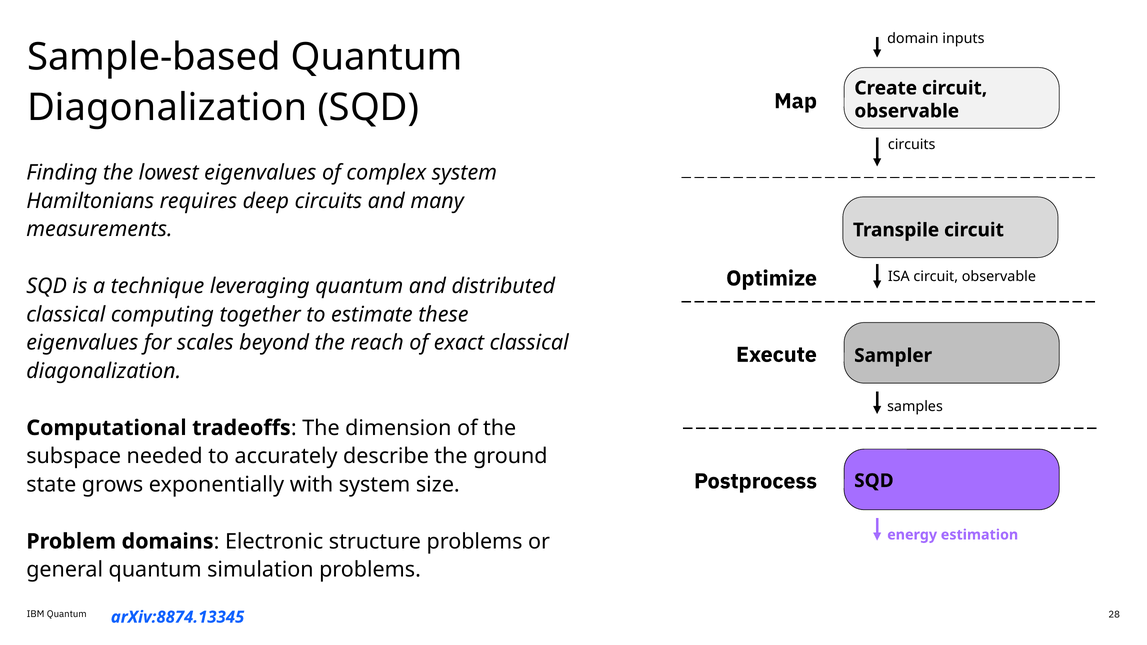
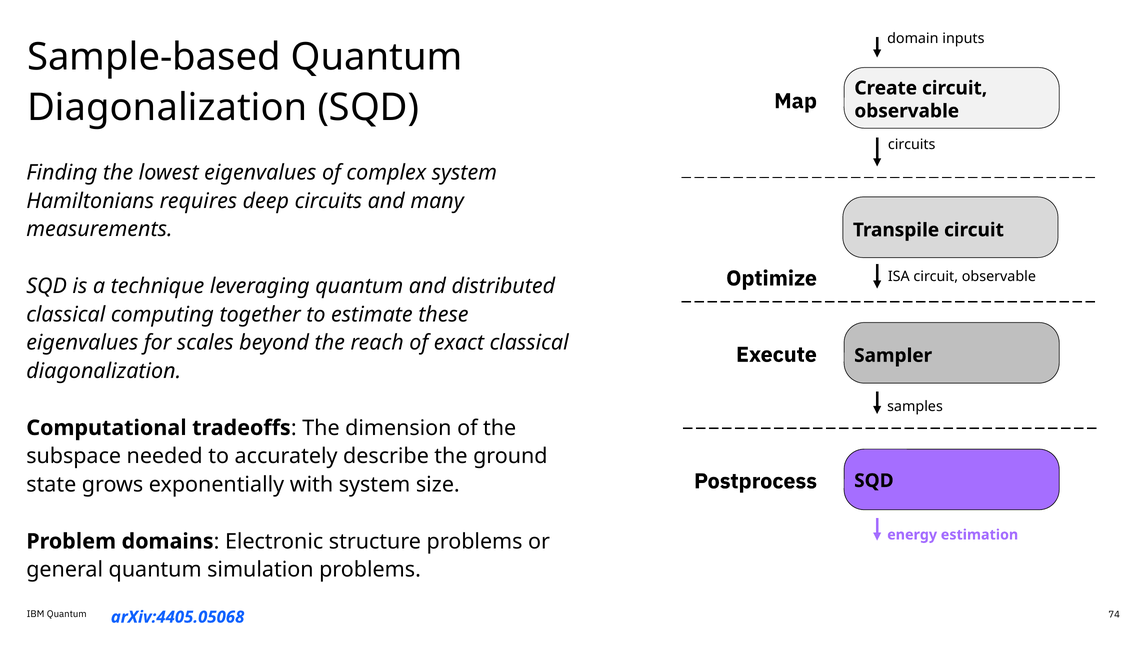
28: 28 -> 74
arXiv:8874.13345: arXiv:8874.13345 -> arXiv:4405.05068
